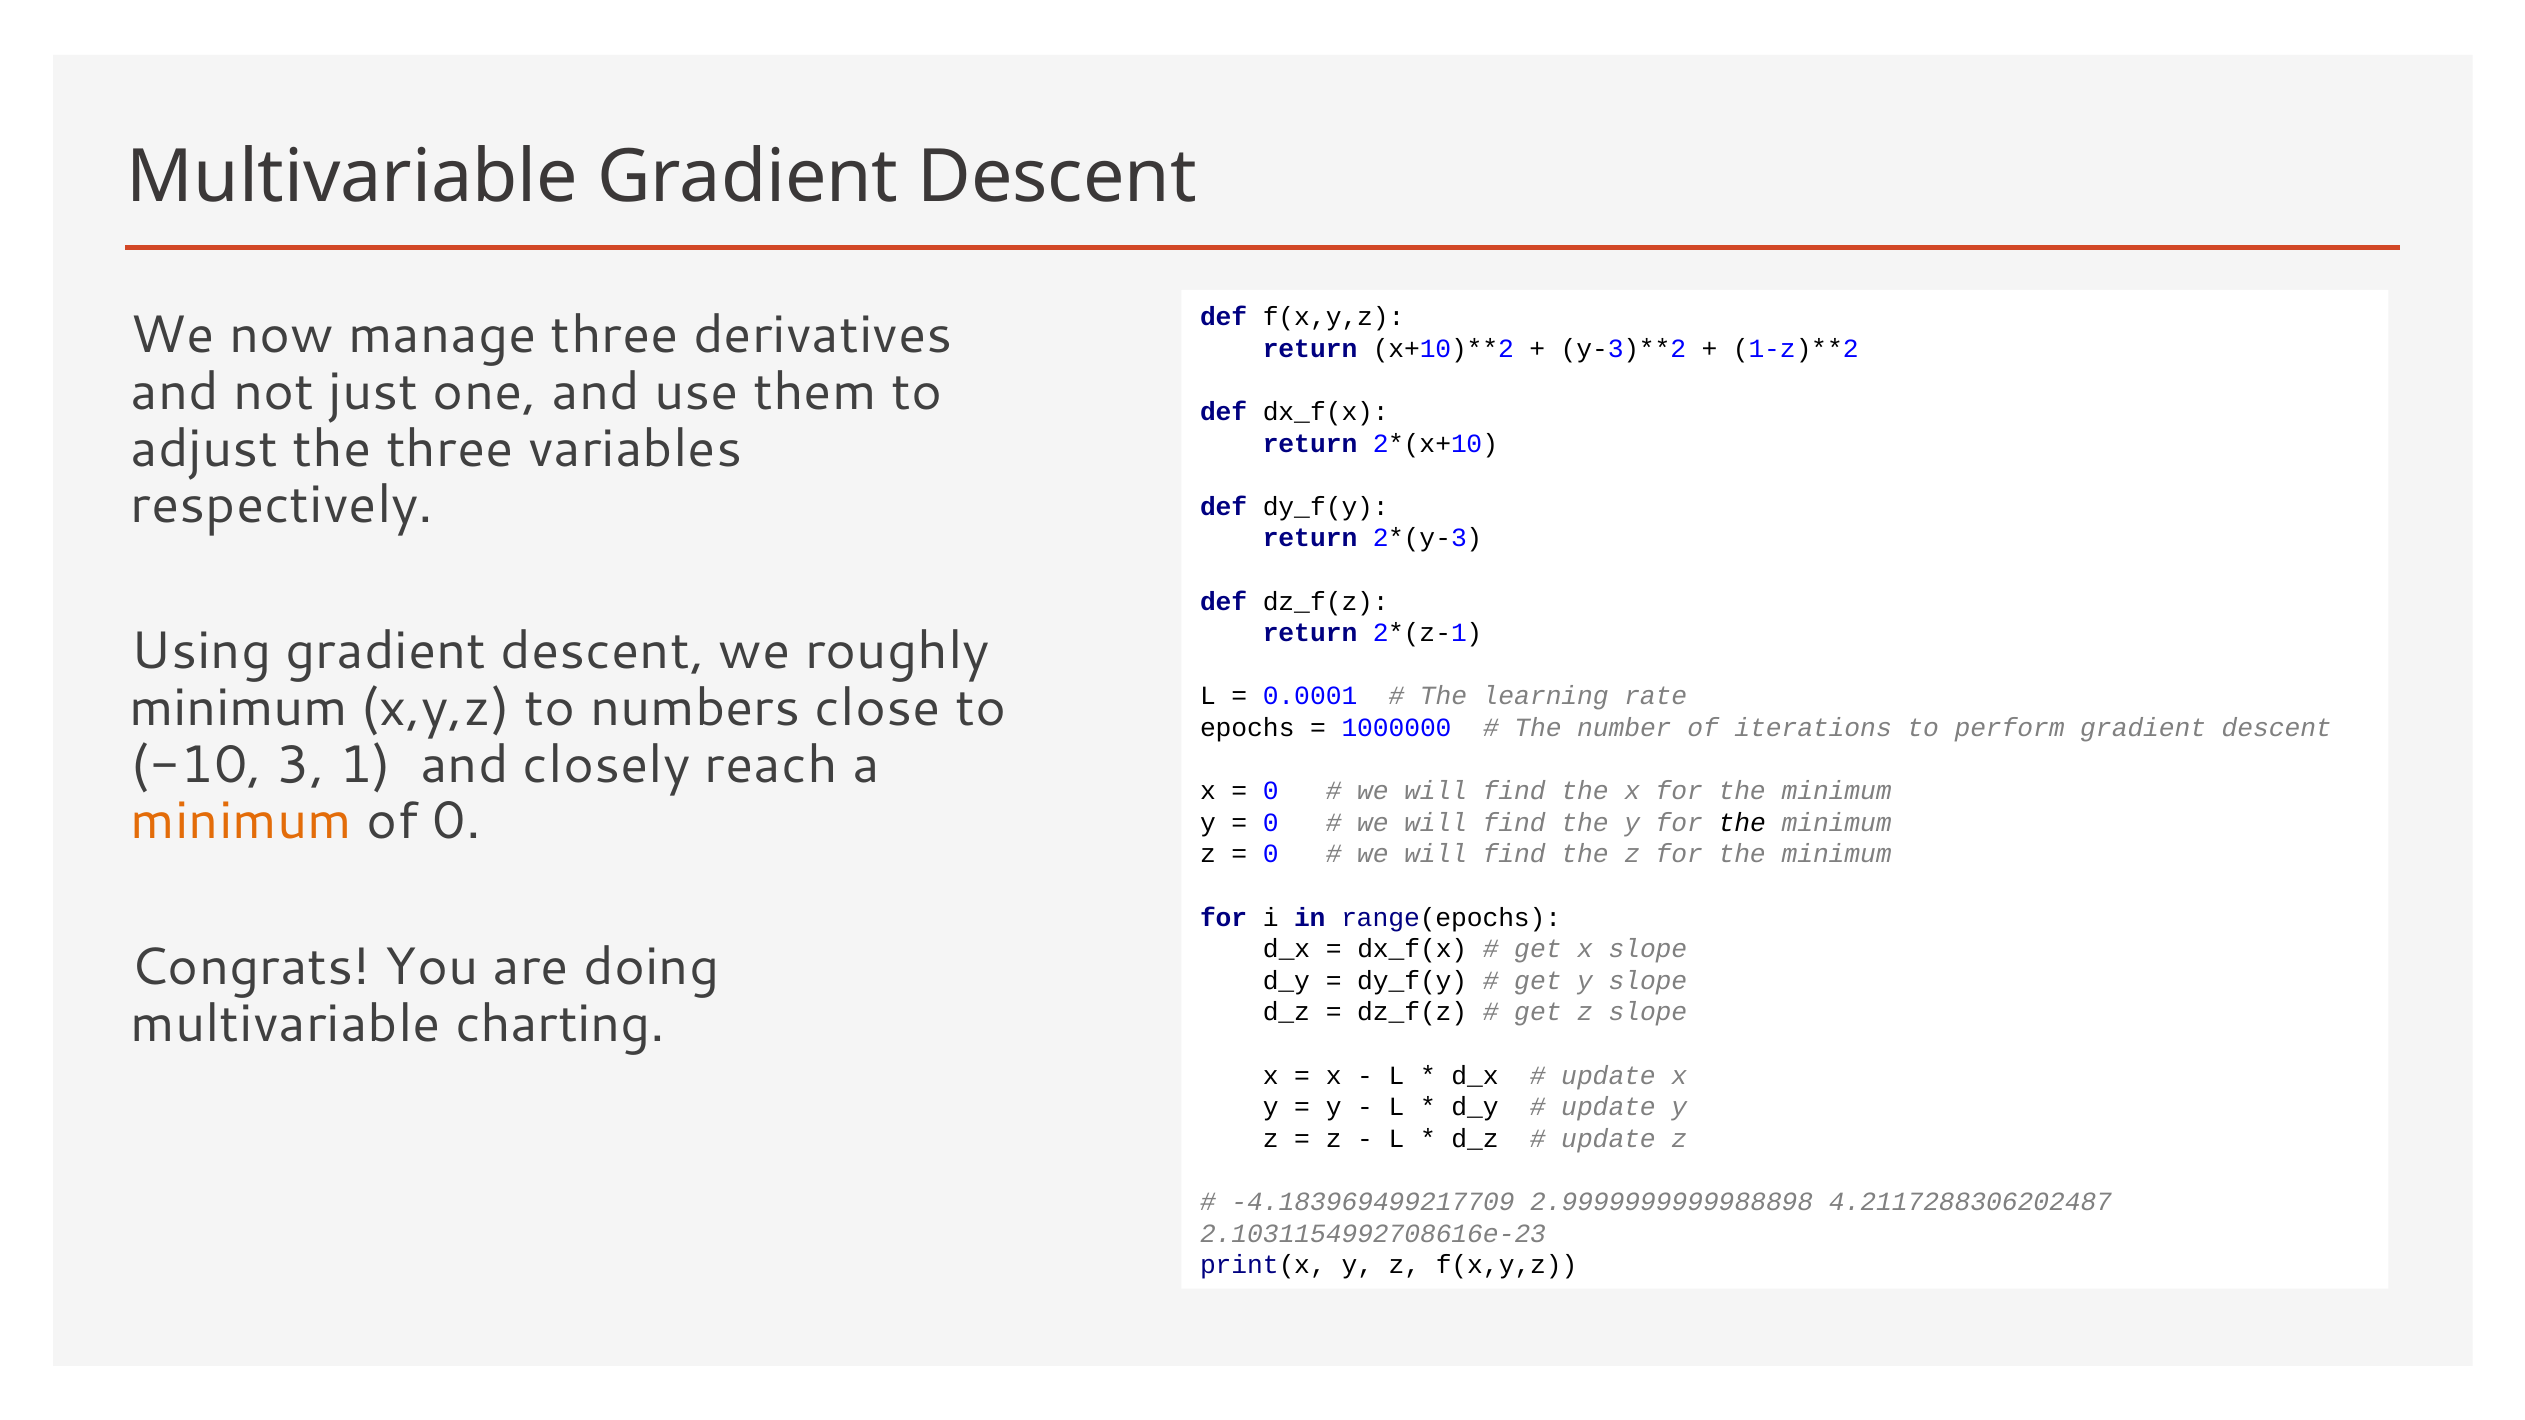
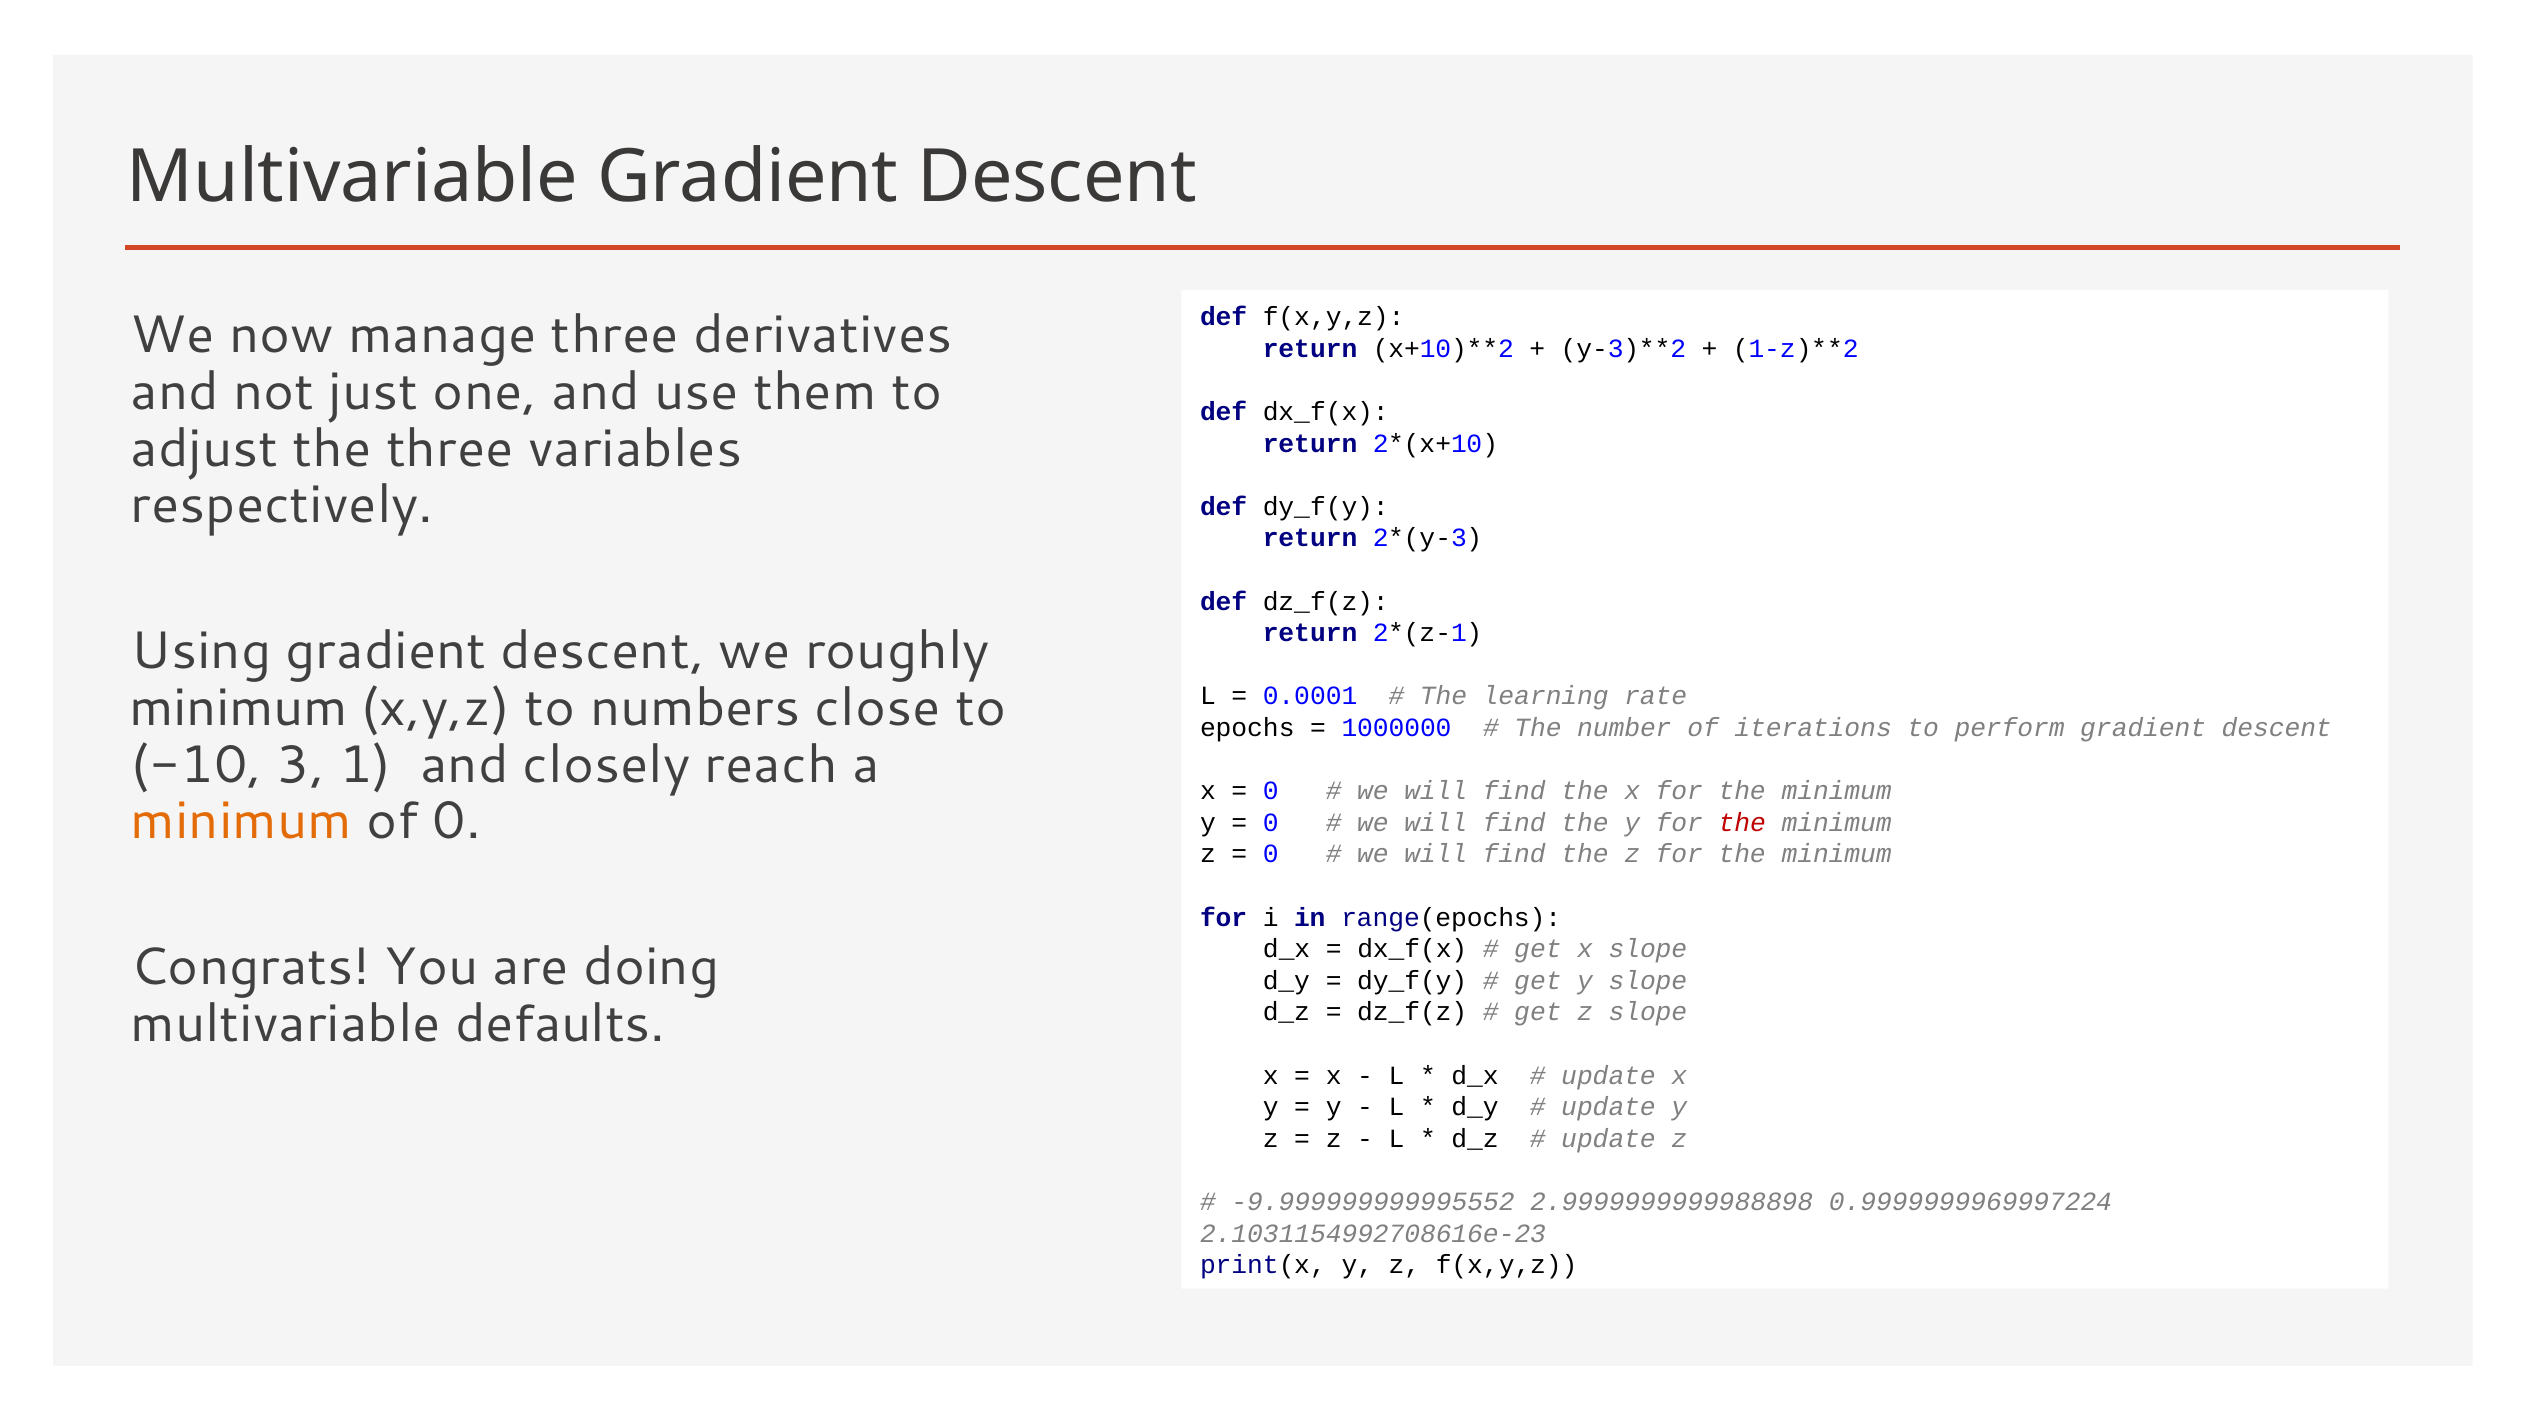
the at (1742, 823) colour: black -> red
charting: charting -> defaults
-4.183969499217709: -4.183969499217709 -> -9.999999999995552
4.2117288306202487: 4.2117288306202487 -> 0.9999999969997224
